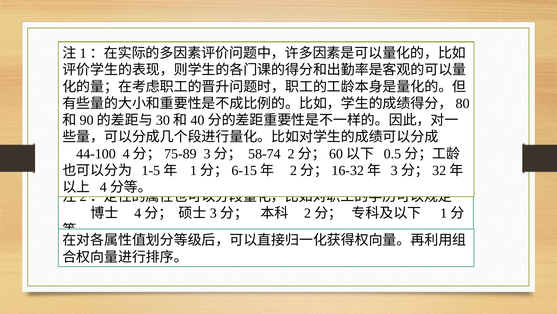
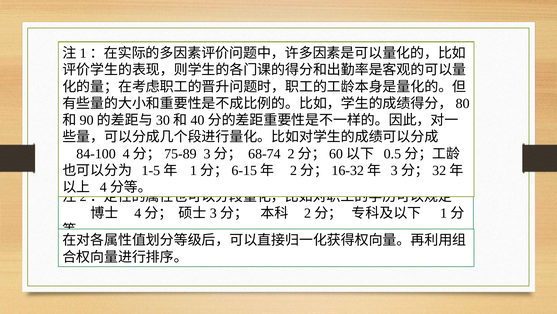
44-100: 44-100 -> 84-100
58-74: 58-74 -> 68-74
